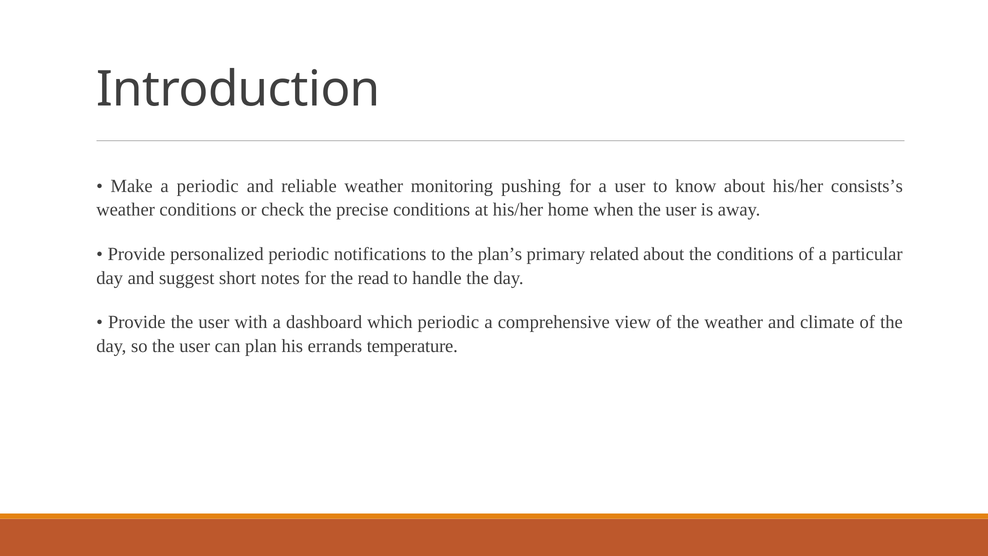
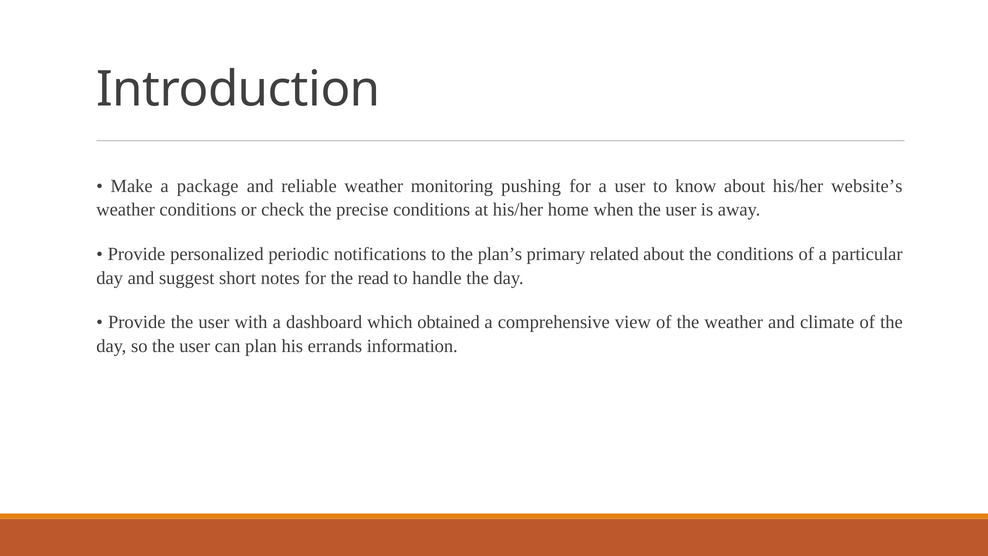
a periodic: periodic -> package
consists’s: consists’s -> website’s
which periodic: periodic -> obtained
temperature: temperature -> information
